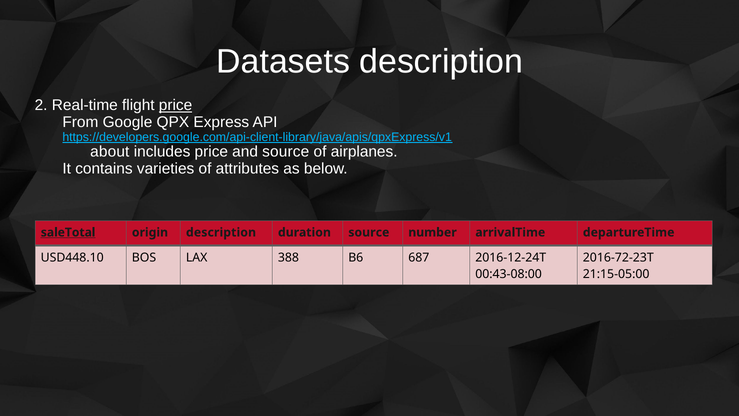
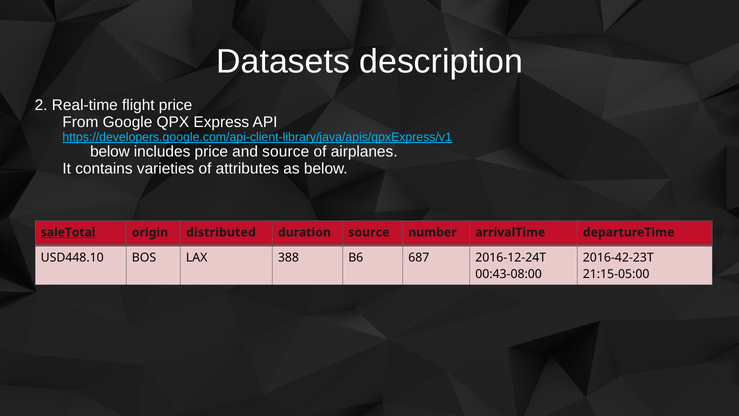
price at (176, 105) underline: present -> none
about at (110, 152): about -> below
origin description: description -> distributed
2016-72-23T: 2016-72-23T -> 2016-42-23T
